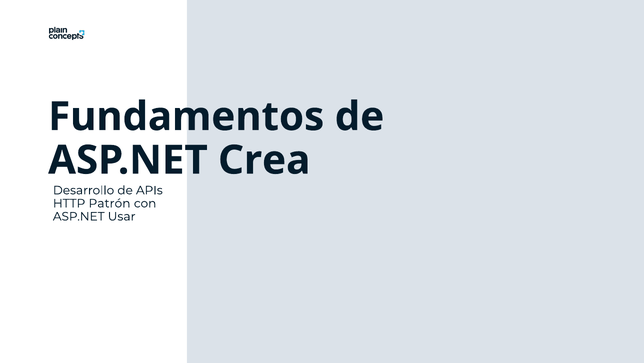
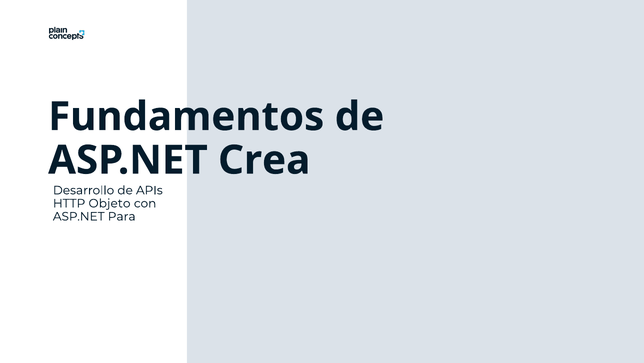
Patrón: Patrón -> Objeto
Usar: Usar -> Para
